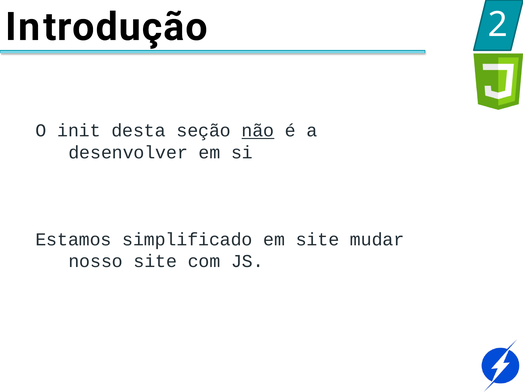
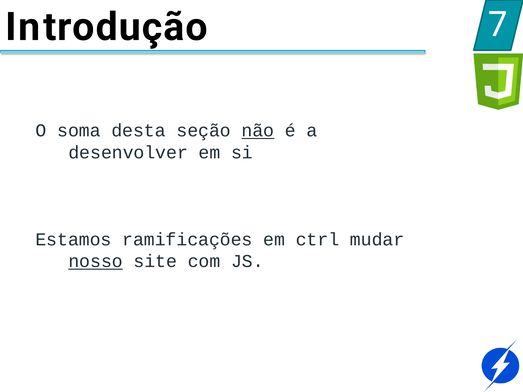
2: 2 -> 7
init: init -> soma
simplificado: simplificado -> ramificações
em site: site -> ctrl
nosso underline: none -> present
